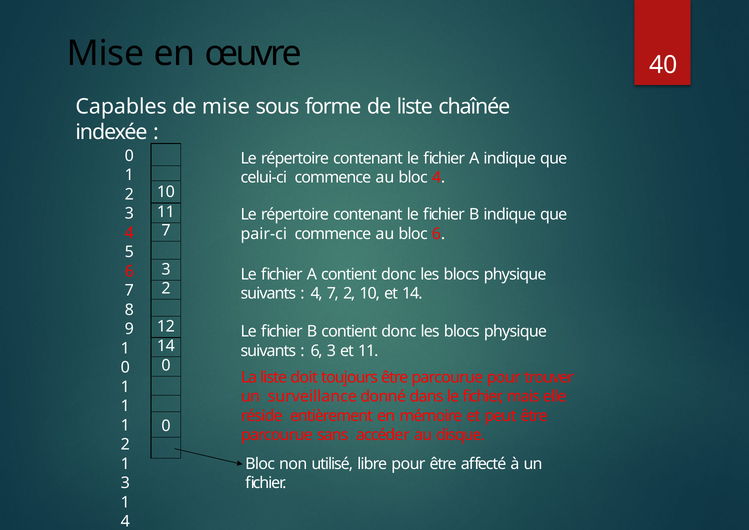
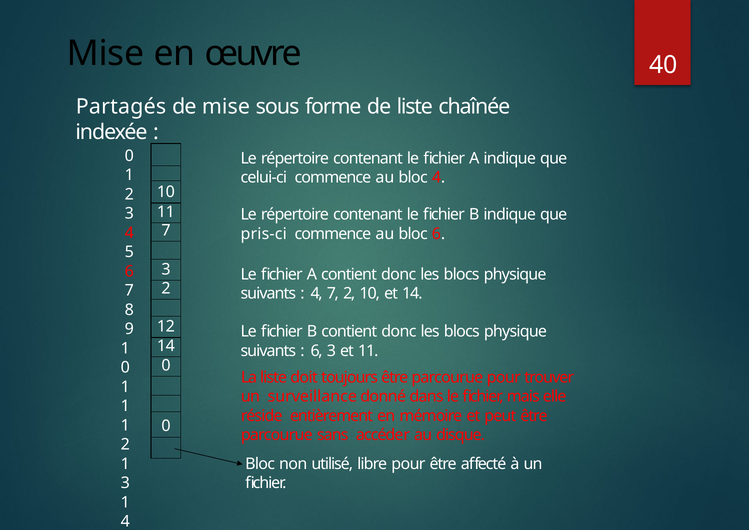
Capables: Capables -> Partagés
pair-ci: pair-ci -> pris-ci
